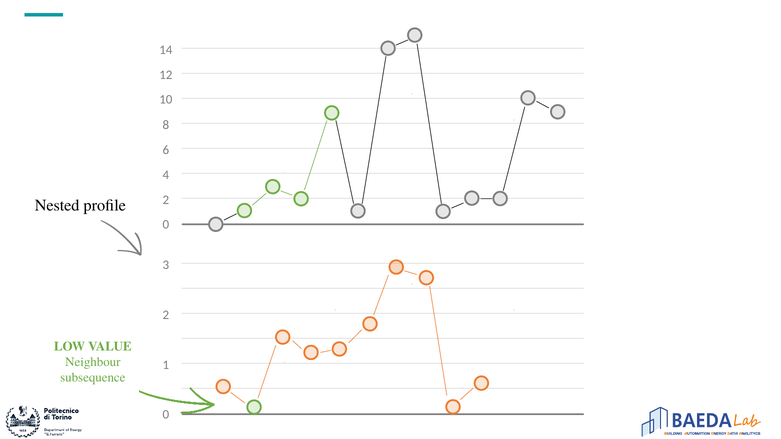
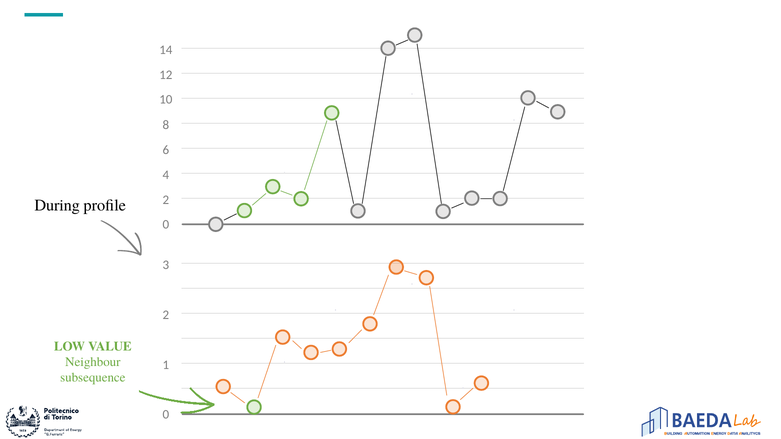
Nested: Nested -> During
